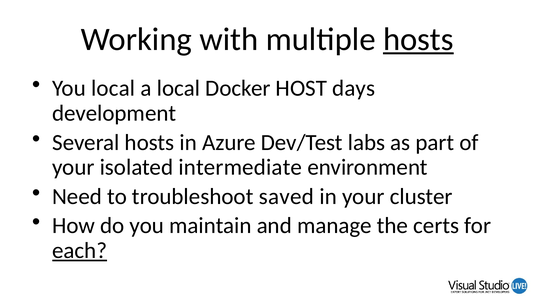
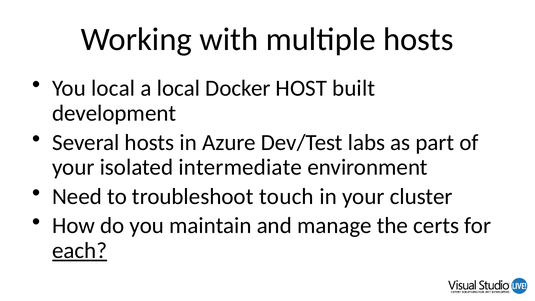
hosts at (418, 39) underline: present -> none
days: days -> built
saved: saved -> touch
